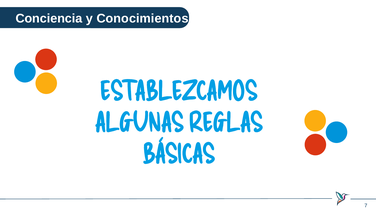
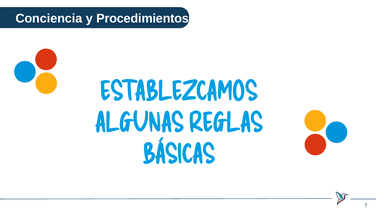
Conocimientos: Conocimientos -> Procedimientos
